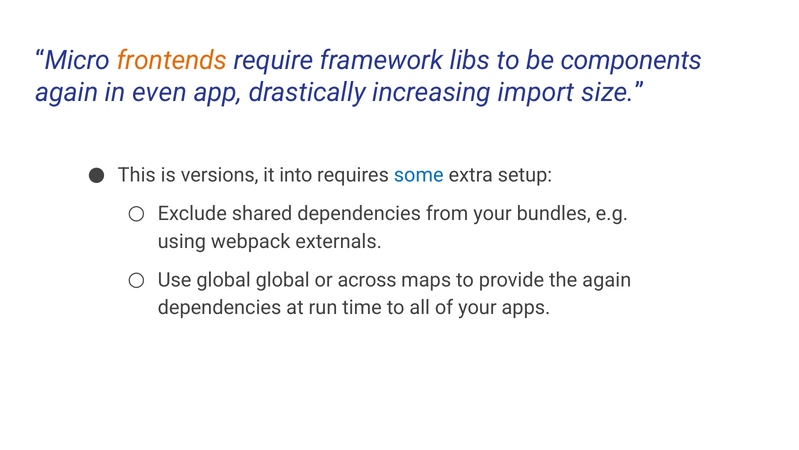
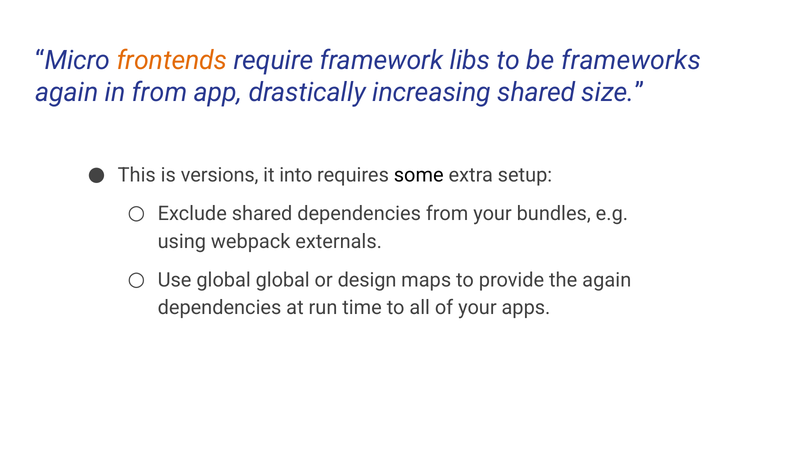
components: components -> frameworks
in even: even -> from
increasing import: import -> shared
some colour: blue -> black
across: across -> design
